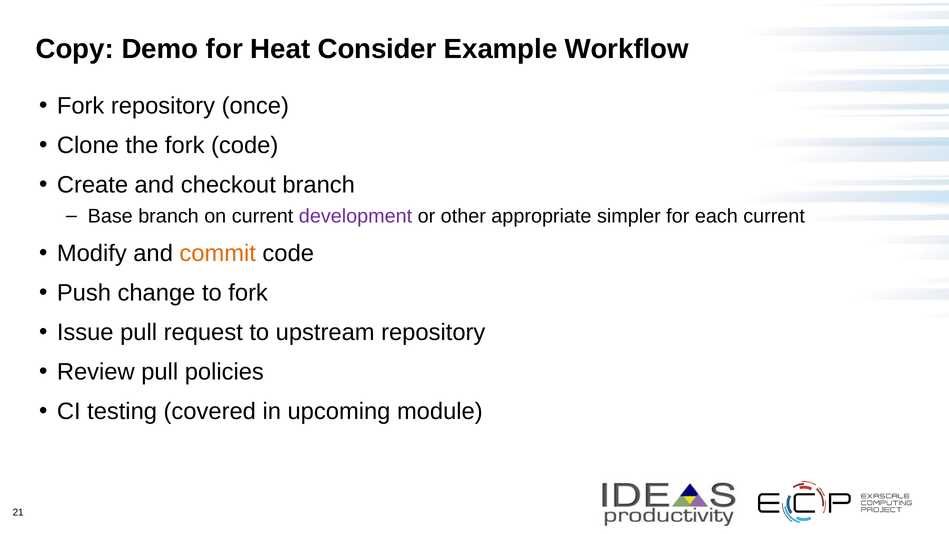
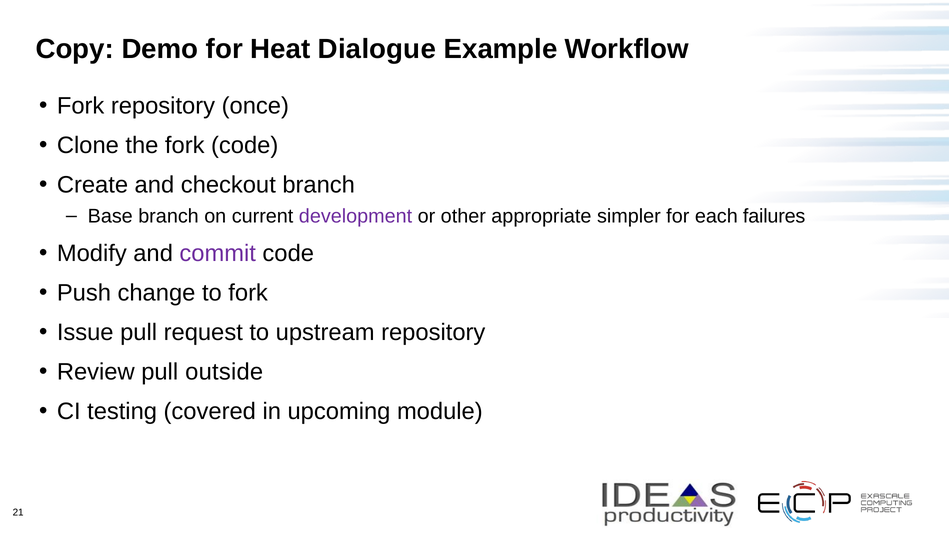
Consider: Consider -> Dialogue
each current: current -> failures
commit colour: orange -> purple
policies: policies -> outside
